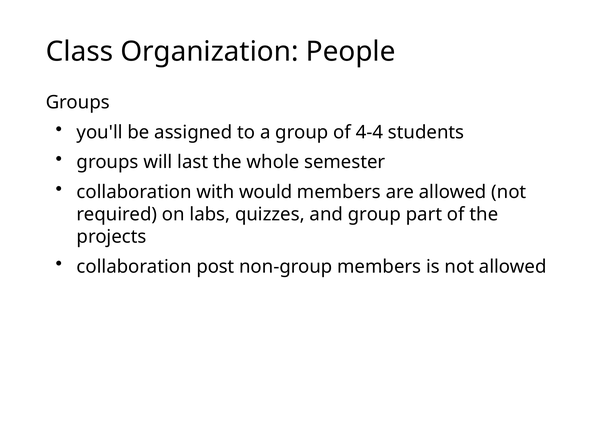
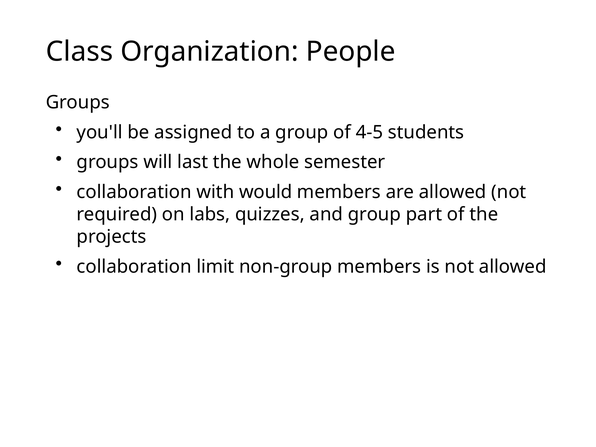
4-4: 4-4 -> 4-5
post: post -> limit
